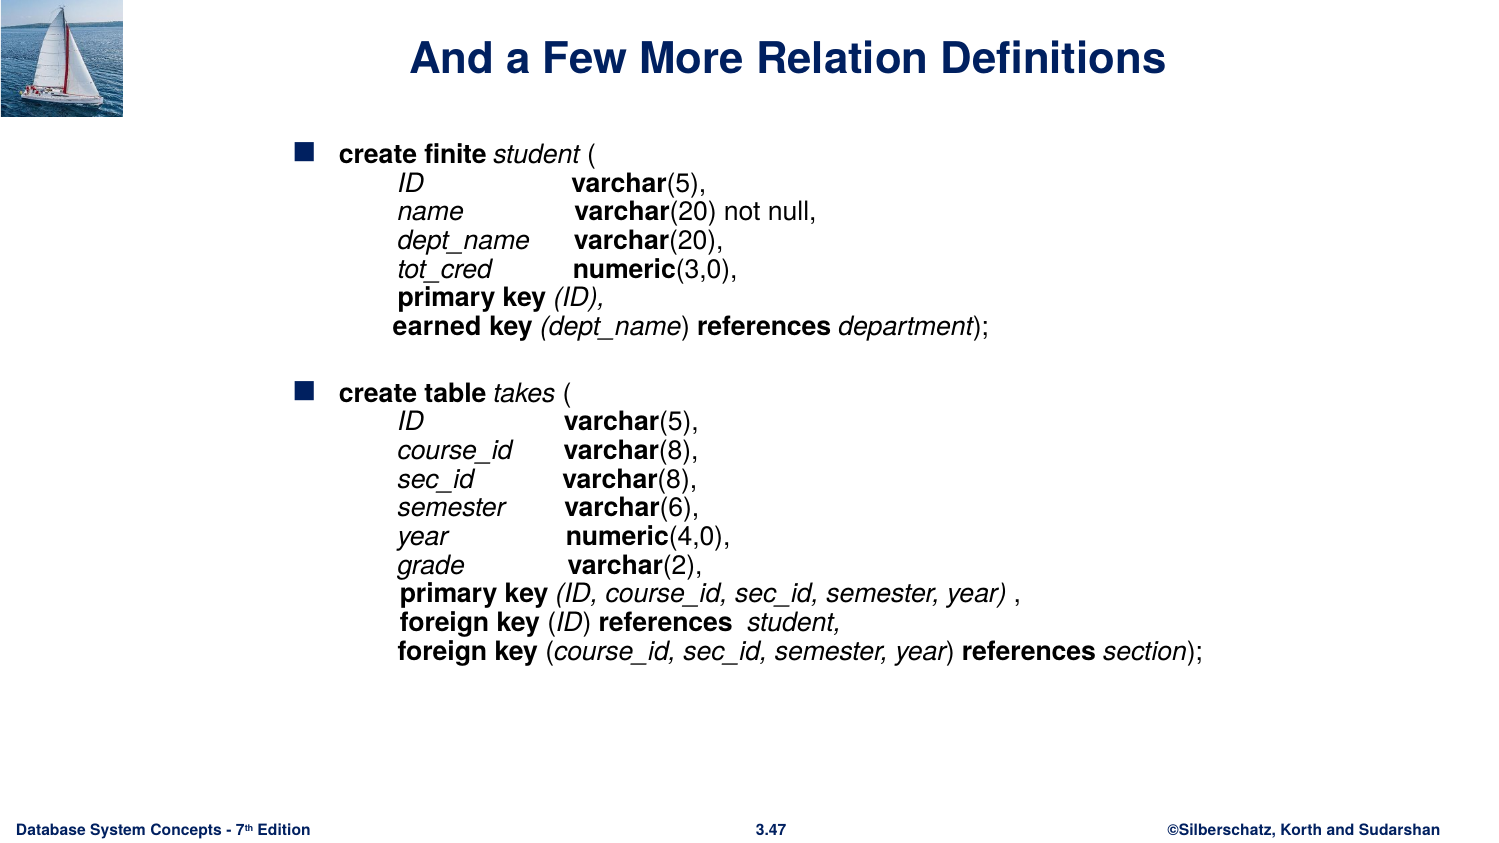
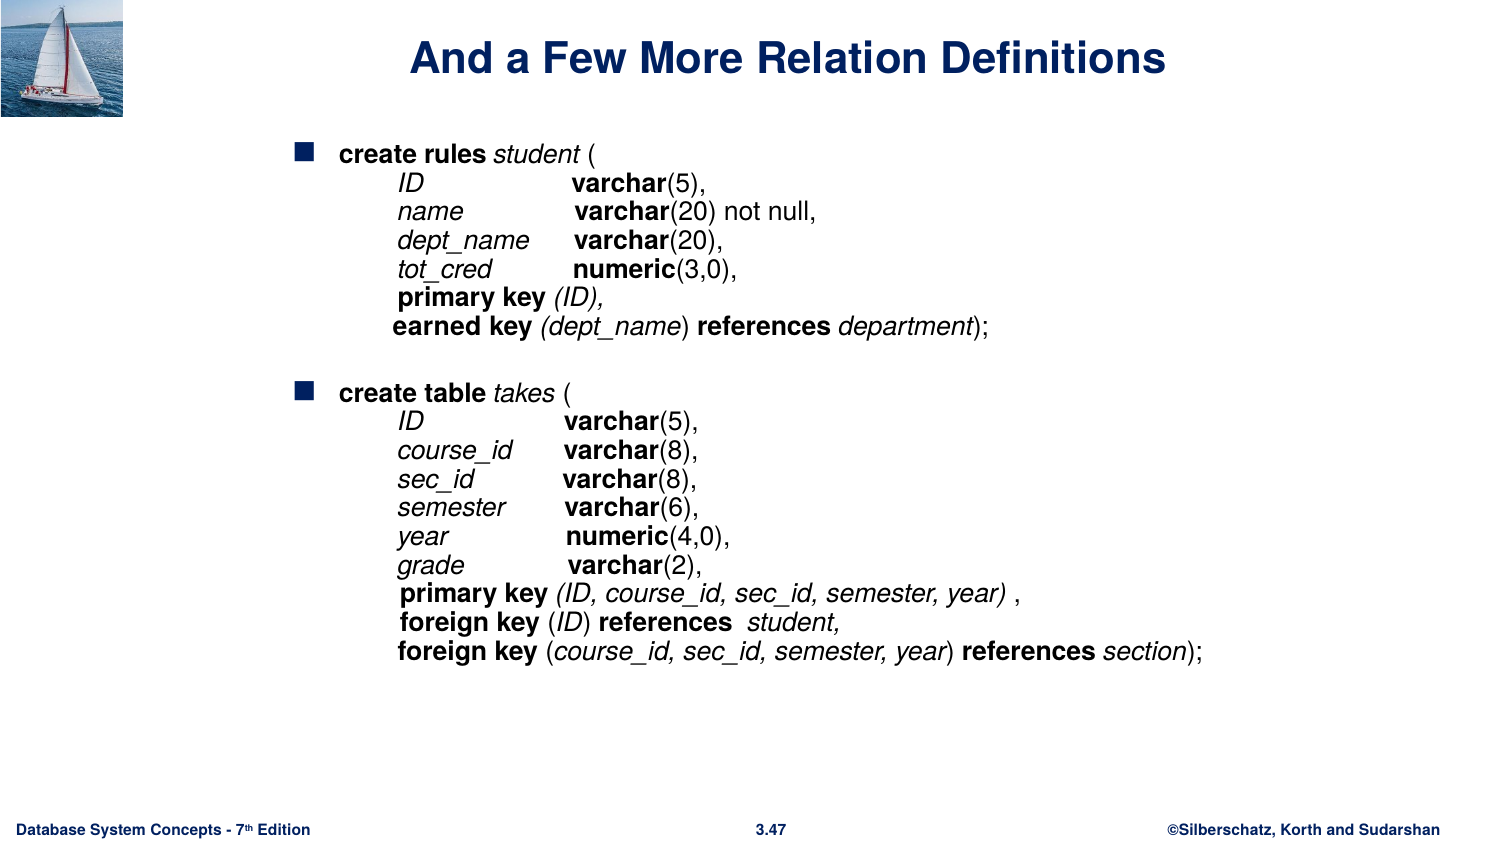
finite: finite -> rules
